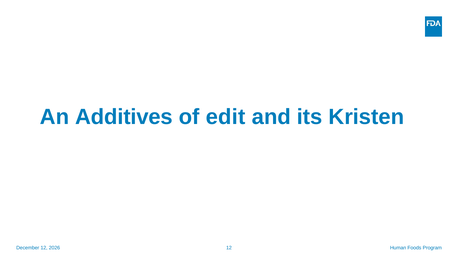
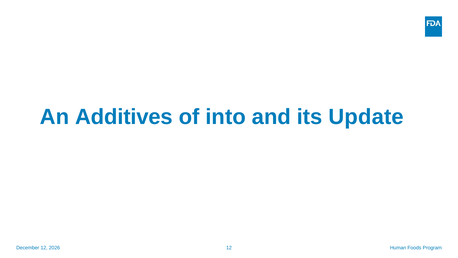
edit: edit -> into
Kristen: Kristen -> Update
